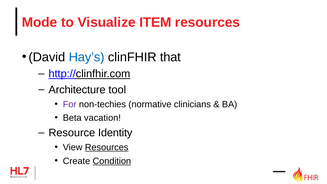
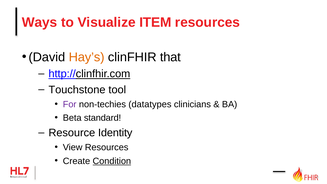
Mode: Mode -> Ways
Hay’s colour: blue -> orange
Architecture: Architecture -> Touchstone
normative: normative -> datatypes
vacation: vacation -> standard
Resources at (107, 147) underline: present -> none
